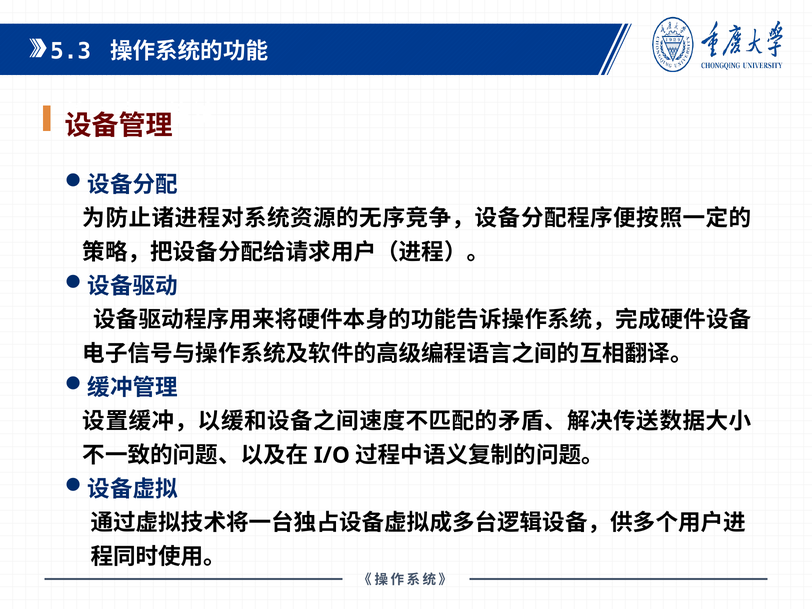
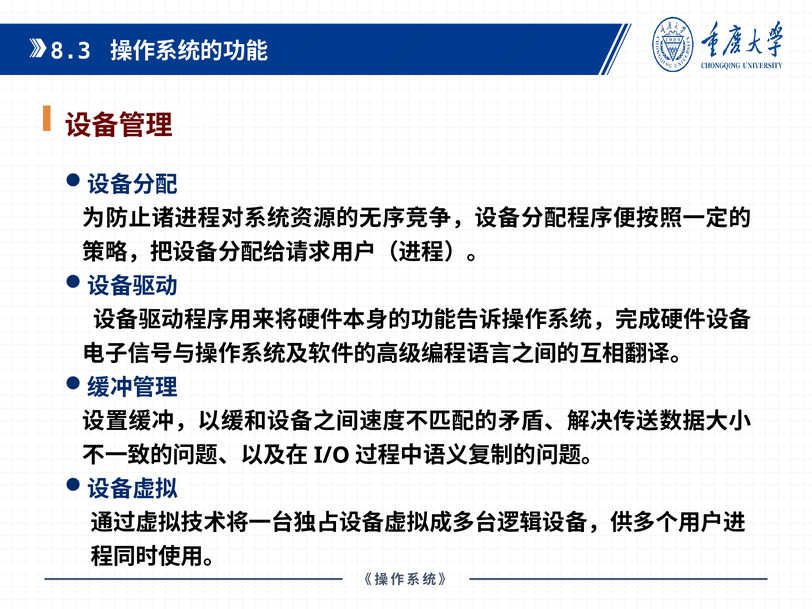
5.3: 5.3 -> 8.3
